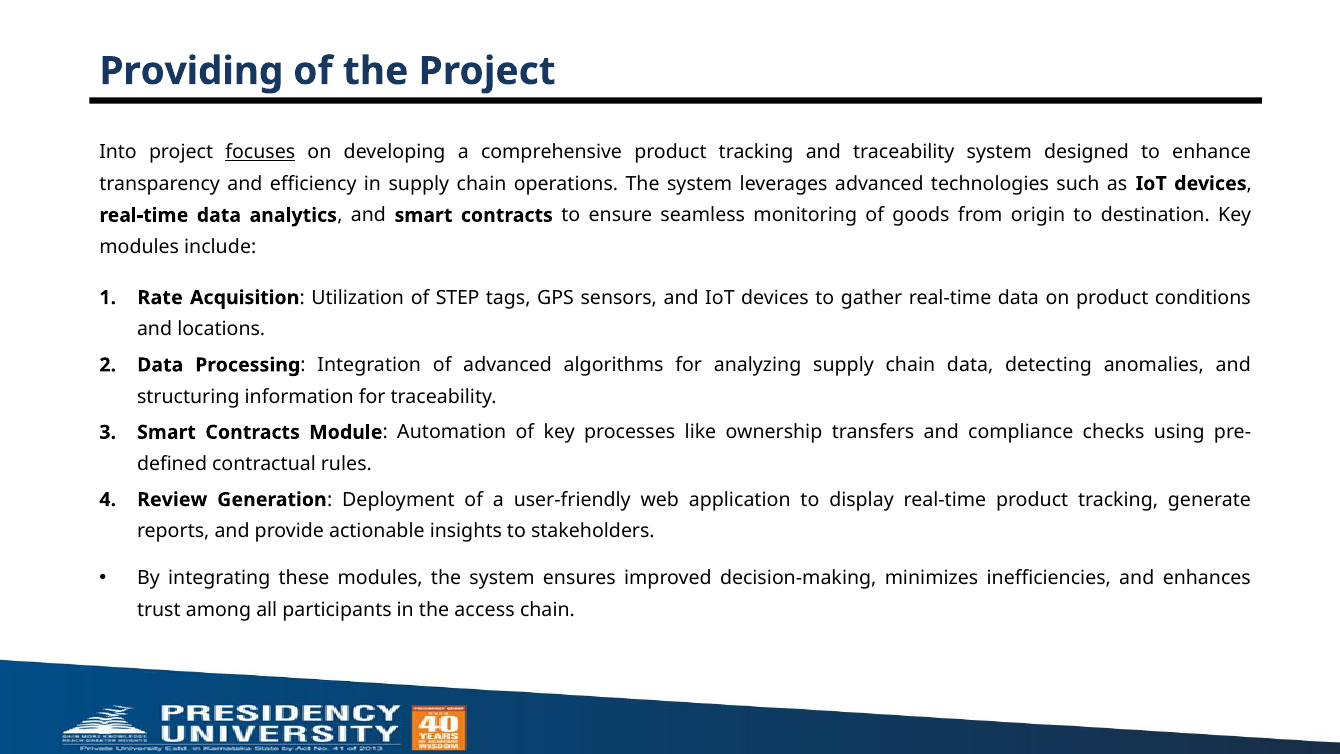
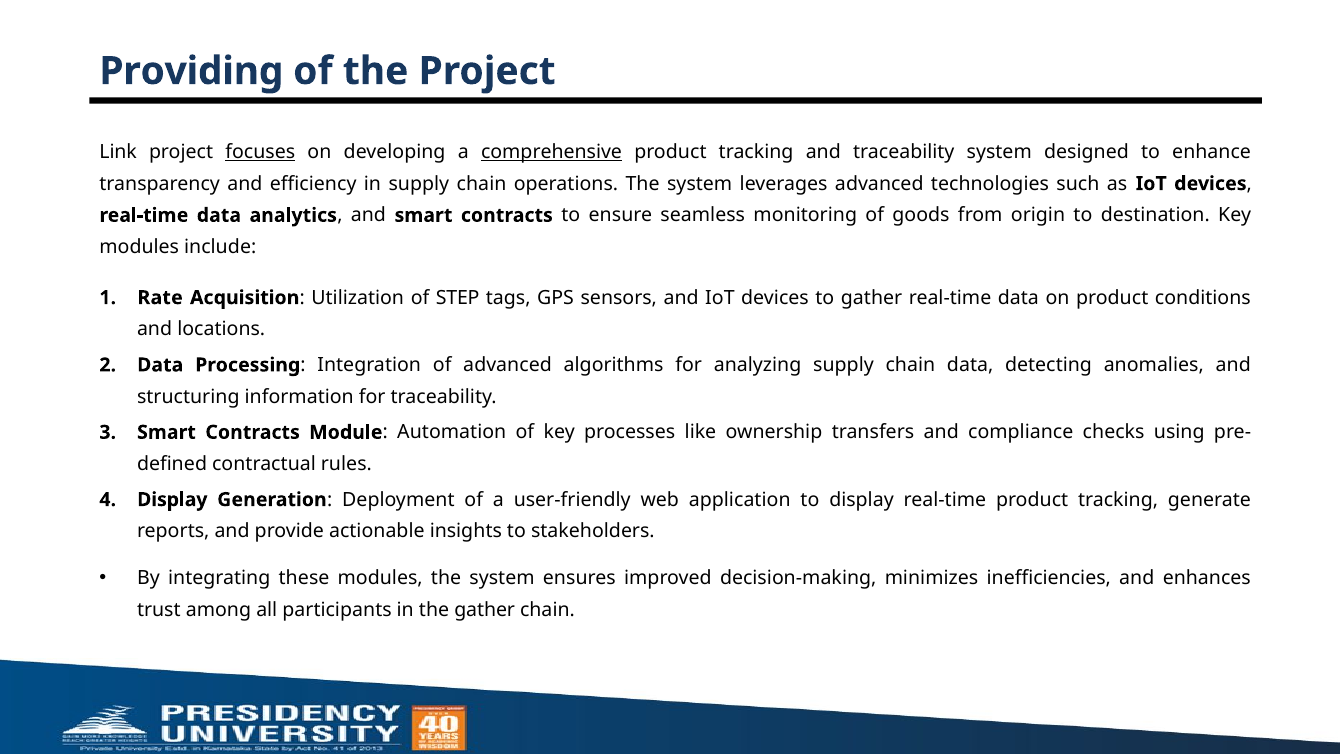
Into: Into -> Link
comprehensive underline: none -> present
Review at (172, 499): Review -> Display
the access: access -> gather
